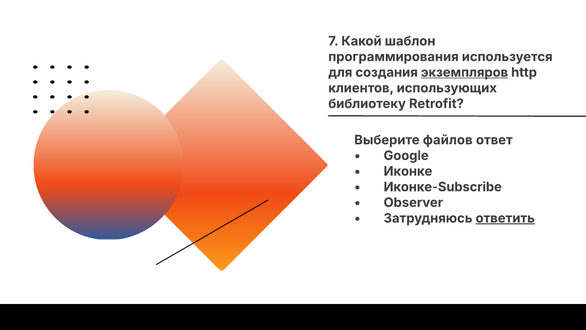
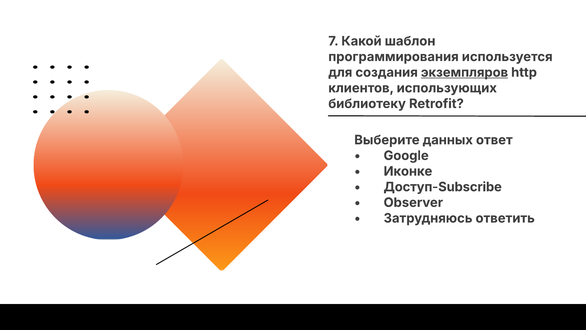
файлов: файлов -> данных
Иконке-Subscribe: Иконке-Subscribe -> Доступ-Subscribe
ответить underline: present -> none
